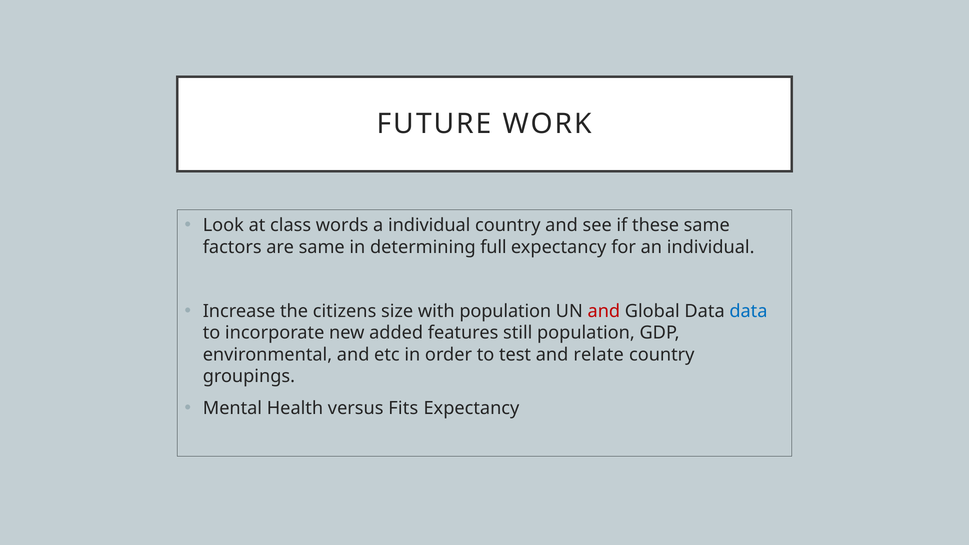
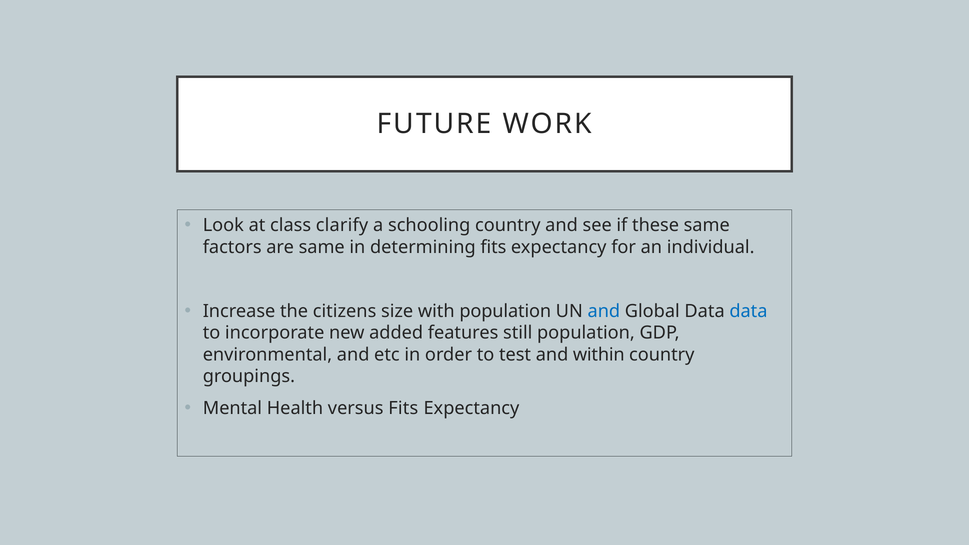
words: words -> clarify
a individual: individual -> schooling
determining full: full -> fits
and at (604, 311) colour: red -> blue
relate: relate -> within
